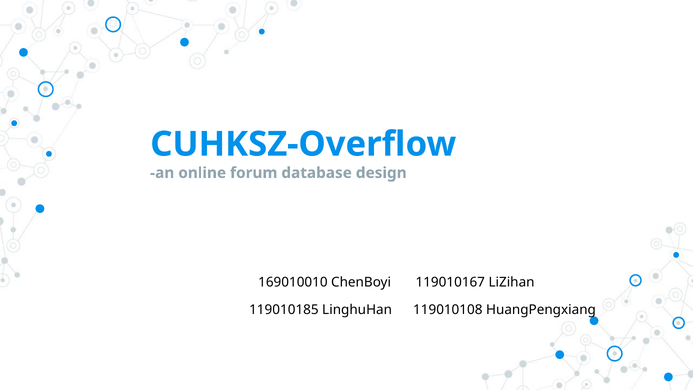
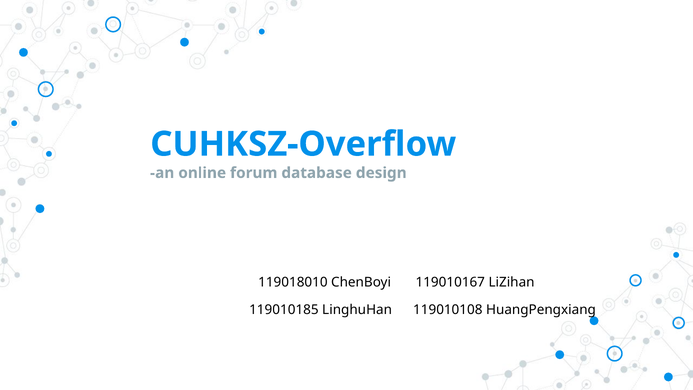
169010010: 169010010 -> 119018010
